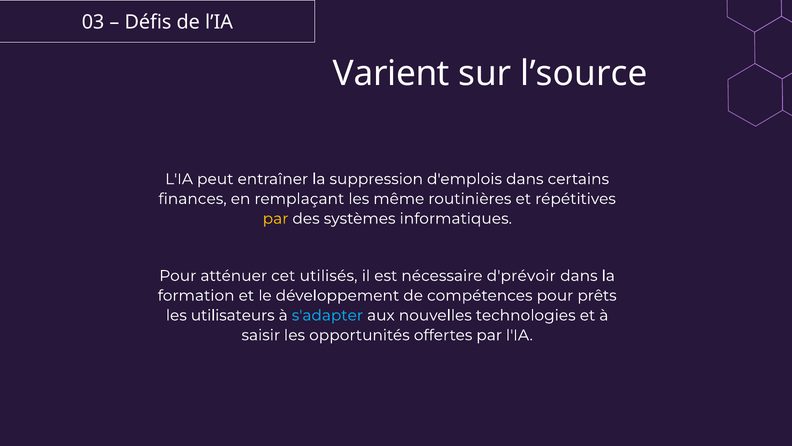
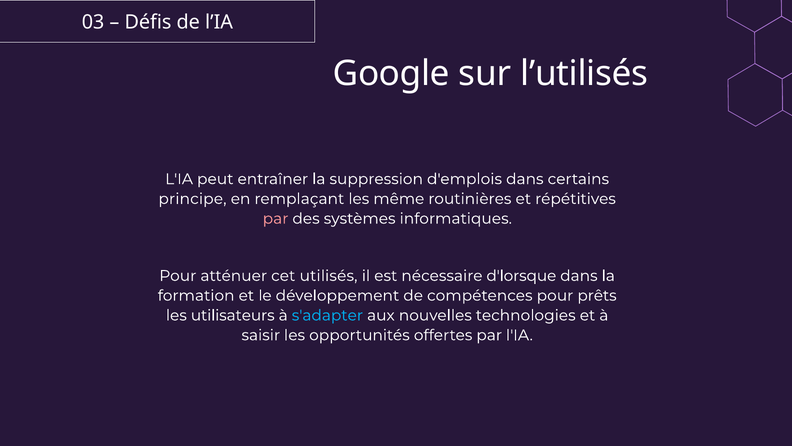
Varient: Varient -> Google
l’source: l’source -> l’utilisés
finances: finances -> principe
par at (276, 218) colour: yellow -> pink
d'prévoir: d'prévoir -> d'lorsque
